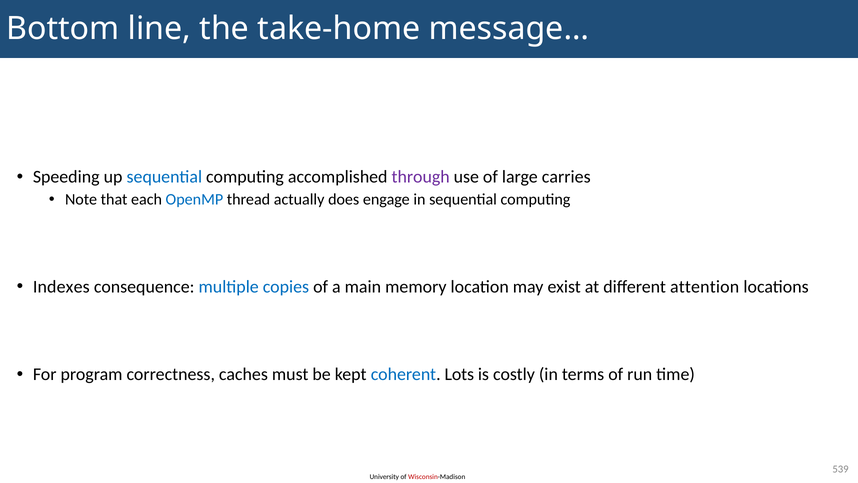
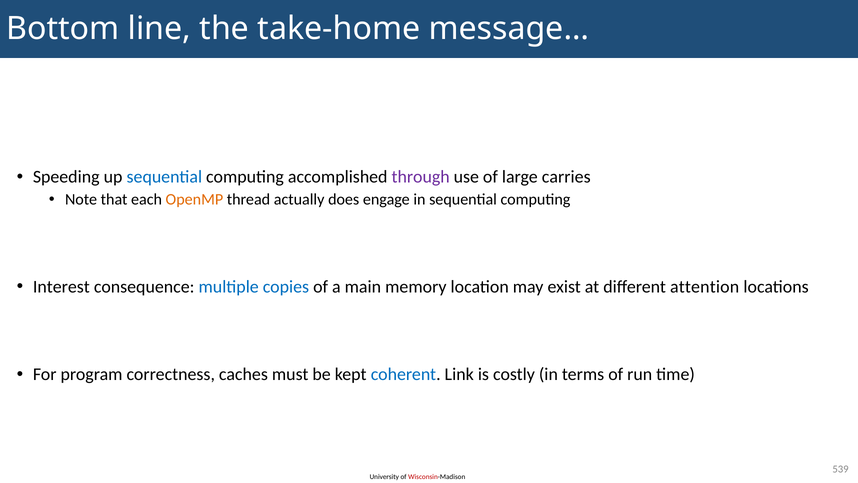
OpenMP colour: blue -> orange
Indexes: Indexes -> Interest
Lots: Lots -> Link
